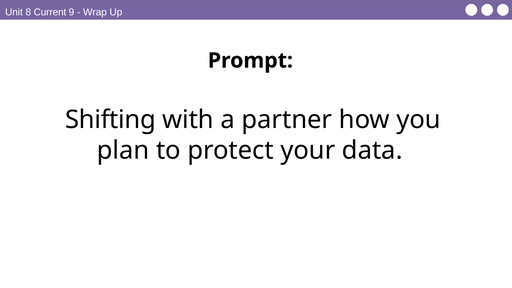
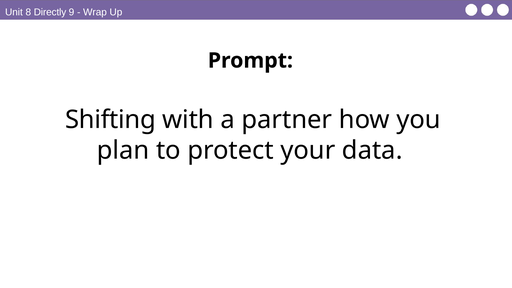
Current: Current -> Directly
